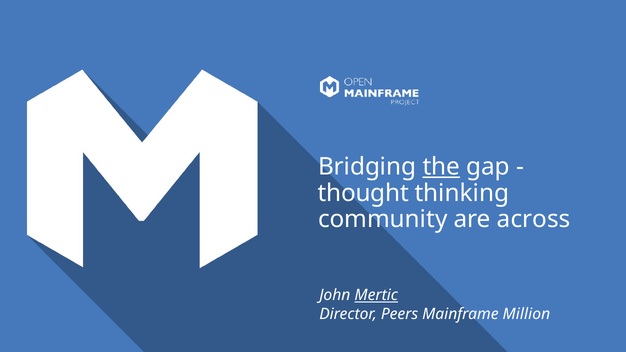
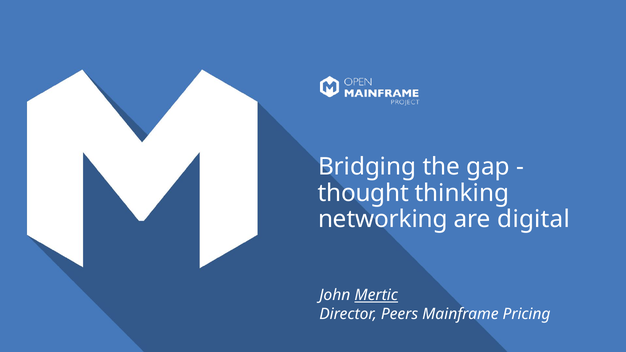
the underline: present -> none
community: community -> networking
across: across -> digital
Million: Million -> Pricing
